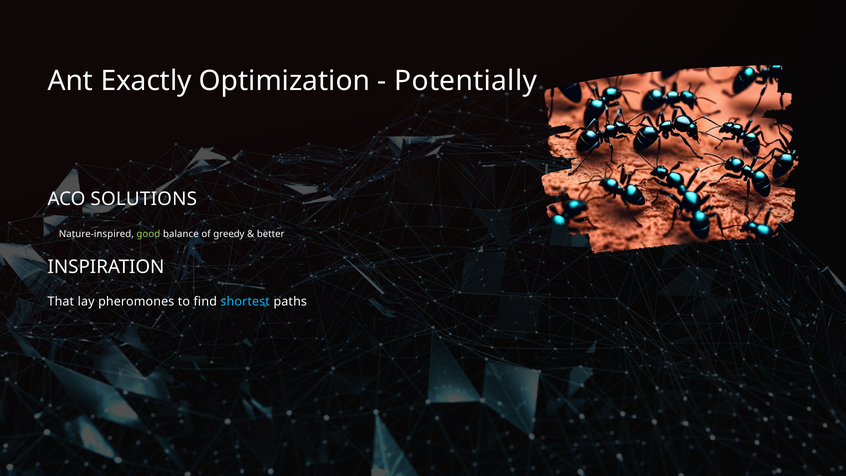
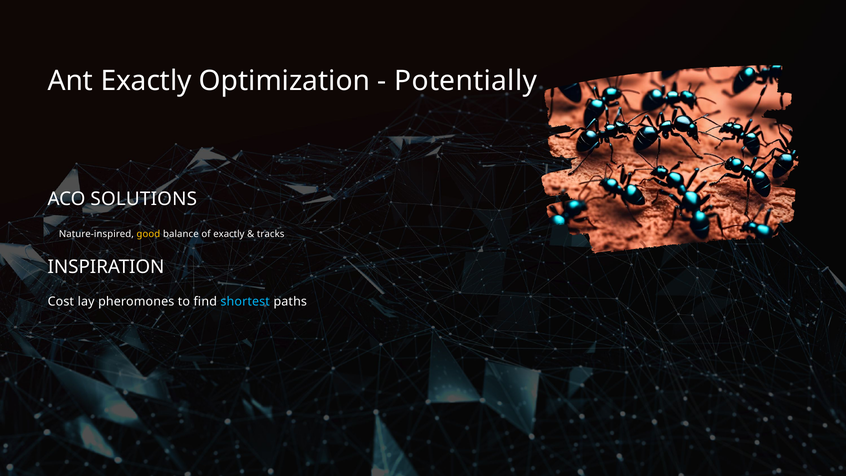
good colour: light green -> yellow
of greedy: greedy -> exactly
better: better -> tracks
That: That -> Cost
